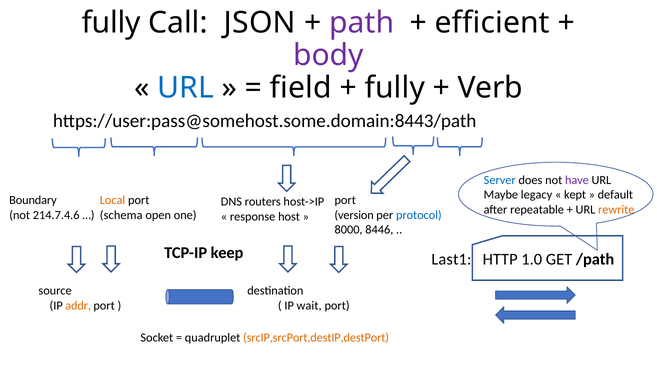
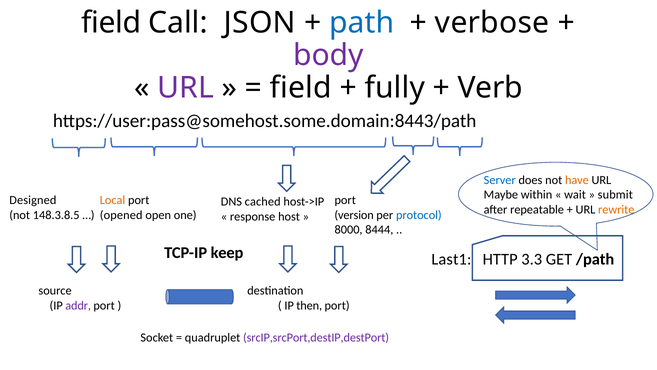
fully at (111, 23): fully -> field
path colour: purple -> blue
efficient: efficient -> verbose
URL at (186, 88) colour: blue -> purple
have colour: purple -> orange
legacy: legacy -> within
kept: kept -> wait
default: default -> submit
Boundary: Boundary -> Designed
routers: routers -> cached
schema: schema -> opened
214.7.4.6: 214.7.4.6 -> 148.3.8.5
8446: 8446 -> 8444
1.0: 1.0 -> 3.3
addr colour: orange -> purple
wait: wait -> then
srcIP,srcPort,destIP,destPort colour: orange -> purple
